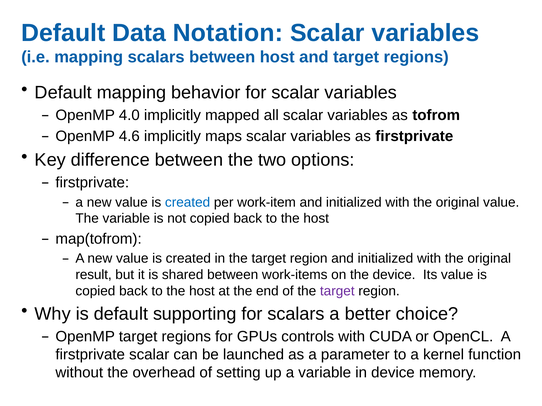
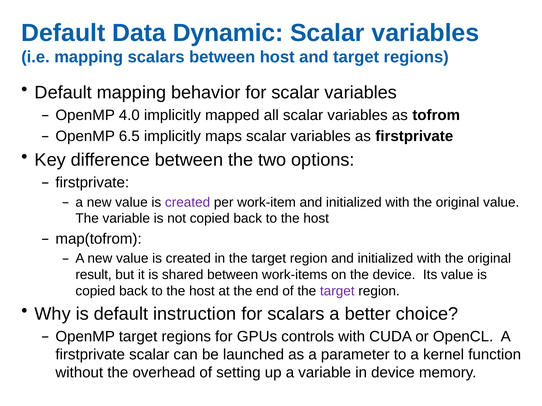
Notation: Notation -> Dynamic
4.6: 4.6 -> 6.5
created at (188, 202) colour: blue -> purple
supporting: supporting -> instruction
